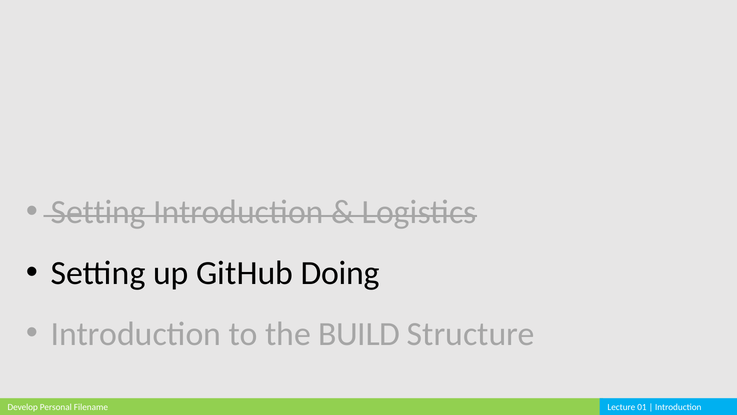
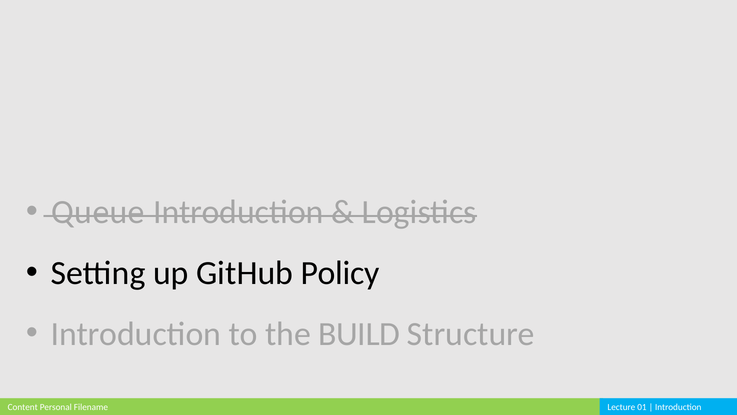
Setting at (98, 212): Setting -> Queue
Doing: Doing -> Policy
Develop: Develop -> Content
